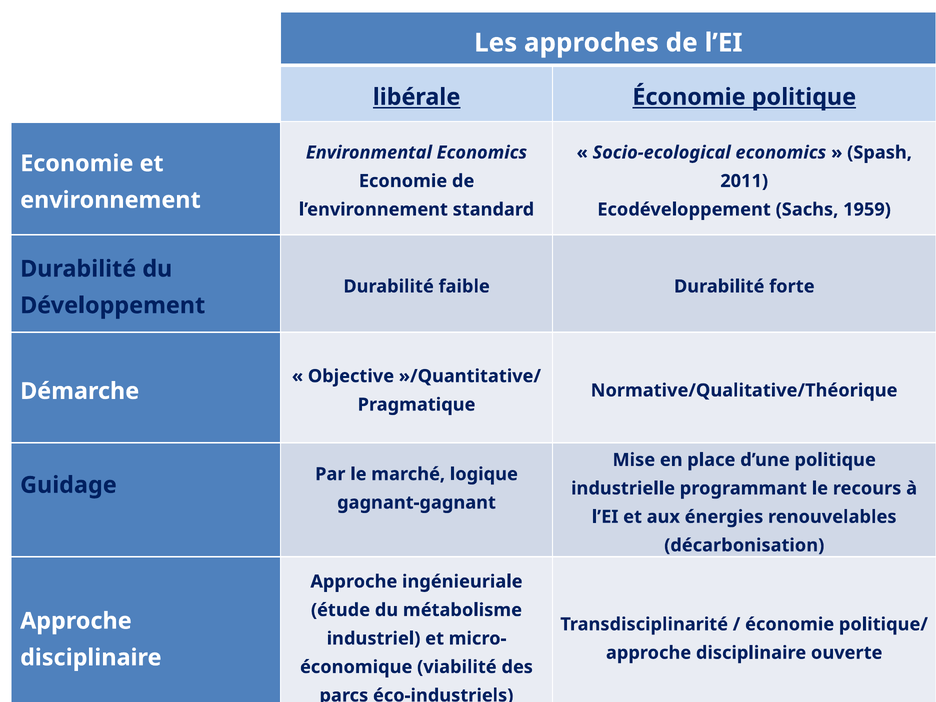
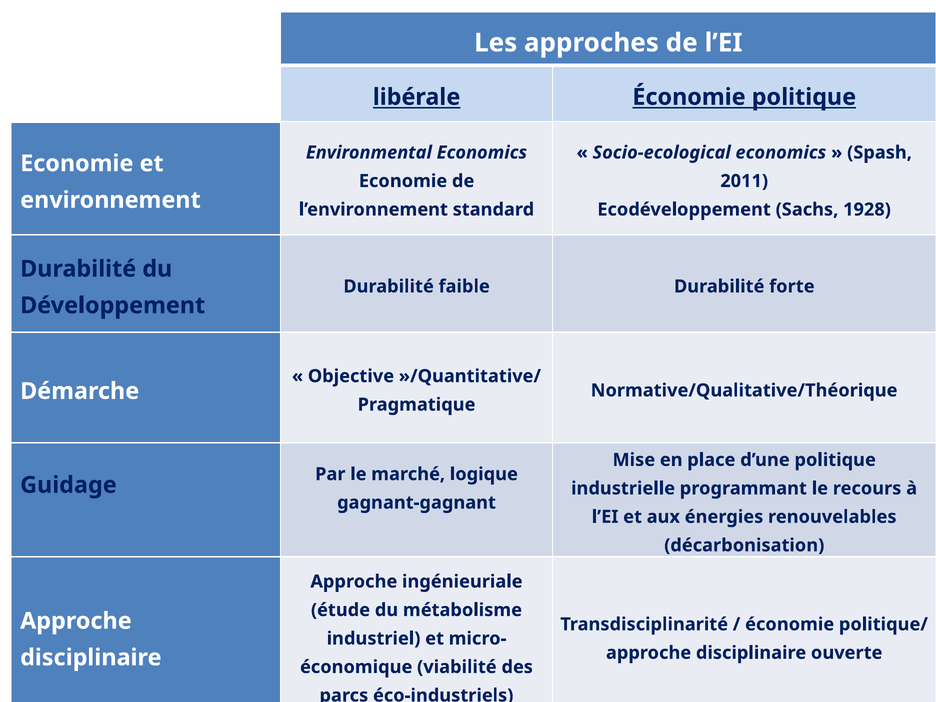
1959: 1959 -> 1928
